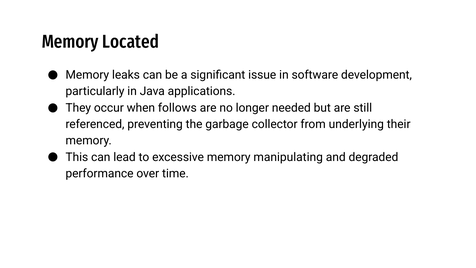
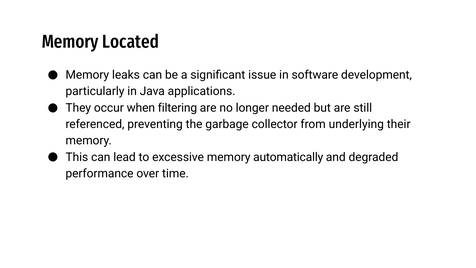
follows: follows -> filtering
manipulating: manipulating -> automatically
